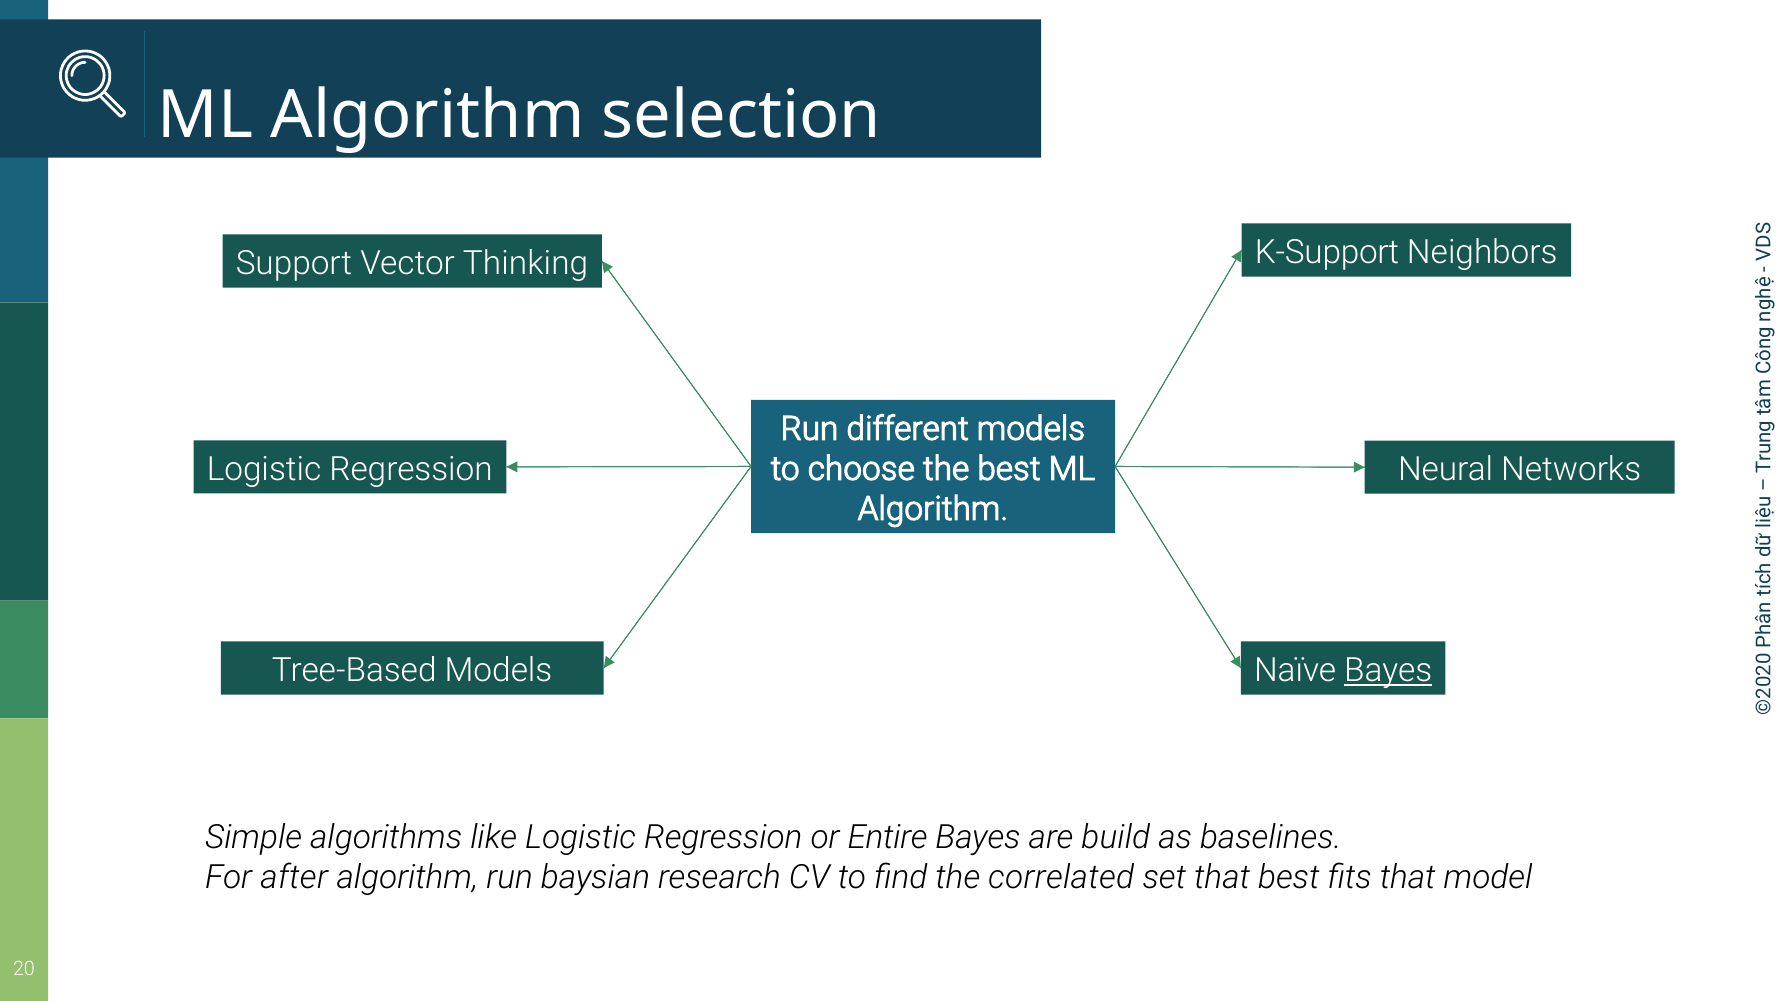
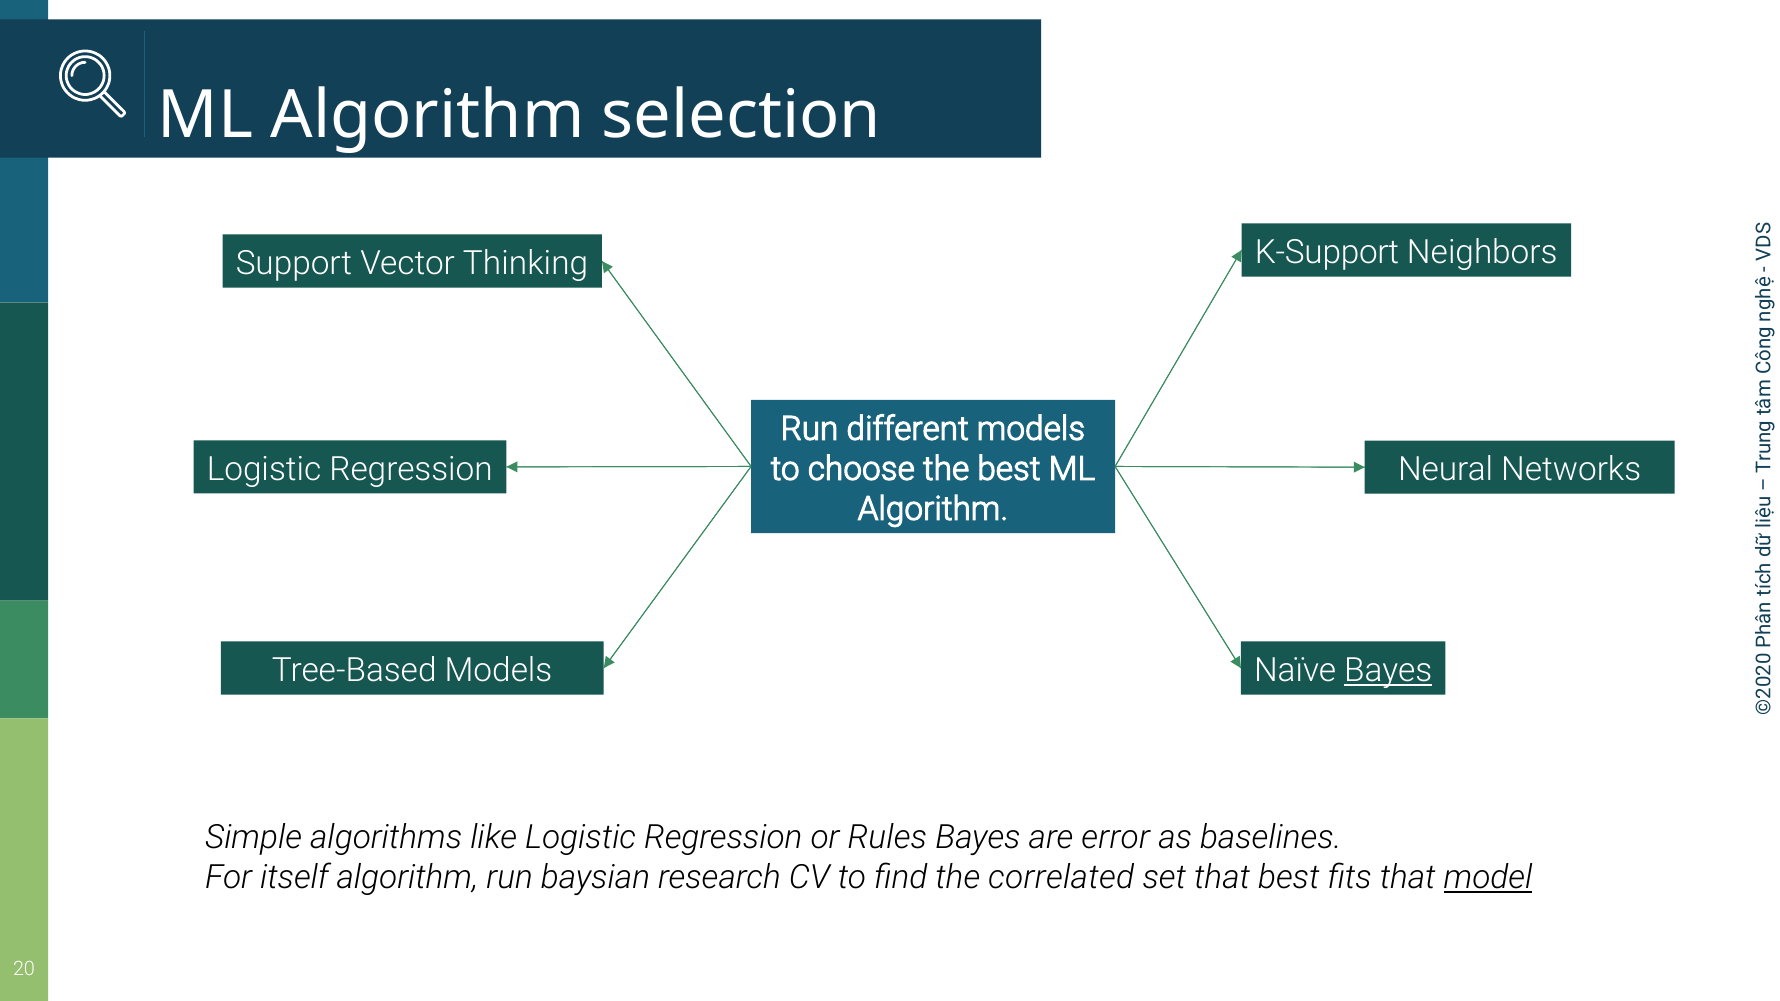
Entire: Entire -> Rules
build: build -> error
after: after -> itself
model underline: none -> present
